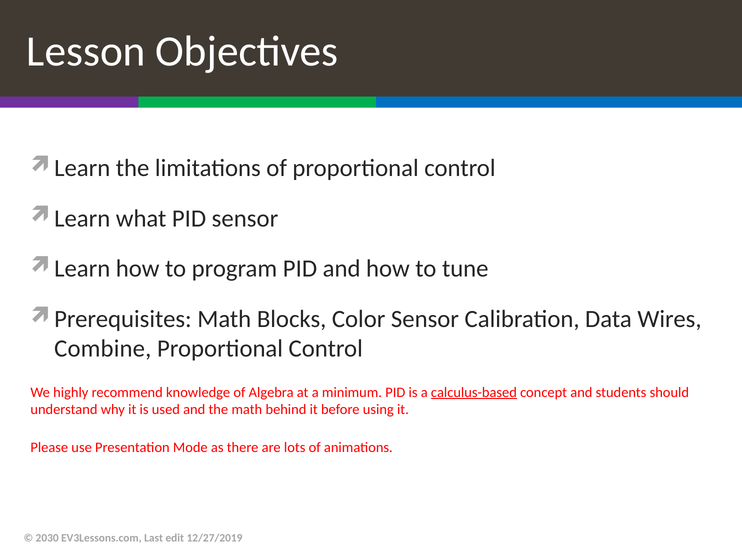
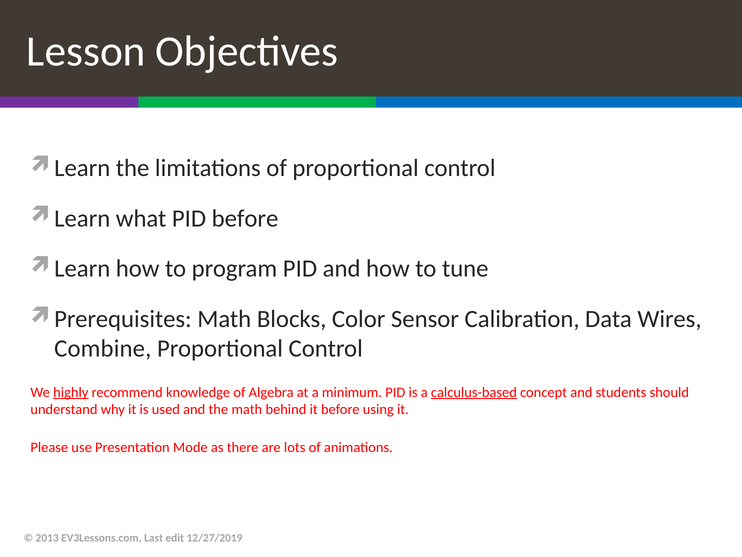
PID sensor: sensor -> before
highly underline: none -> present
2030: 2030 -> 2013
